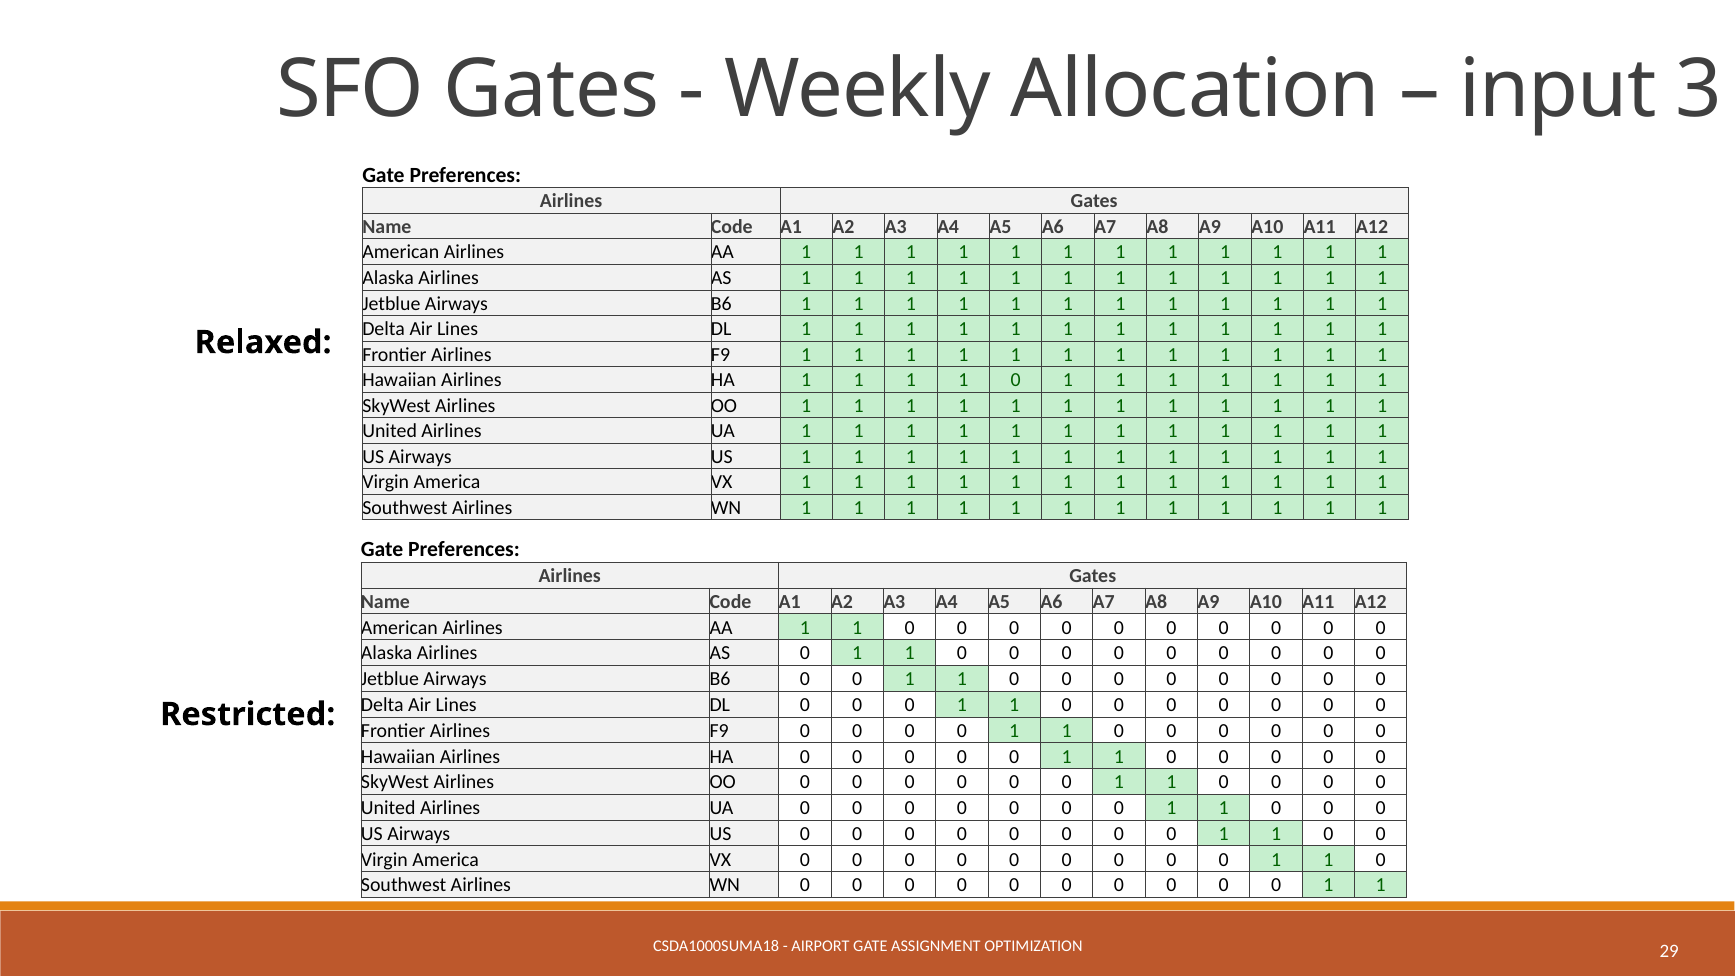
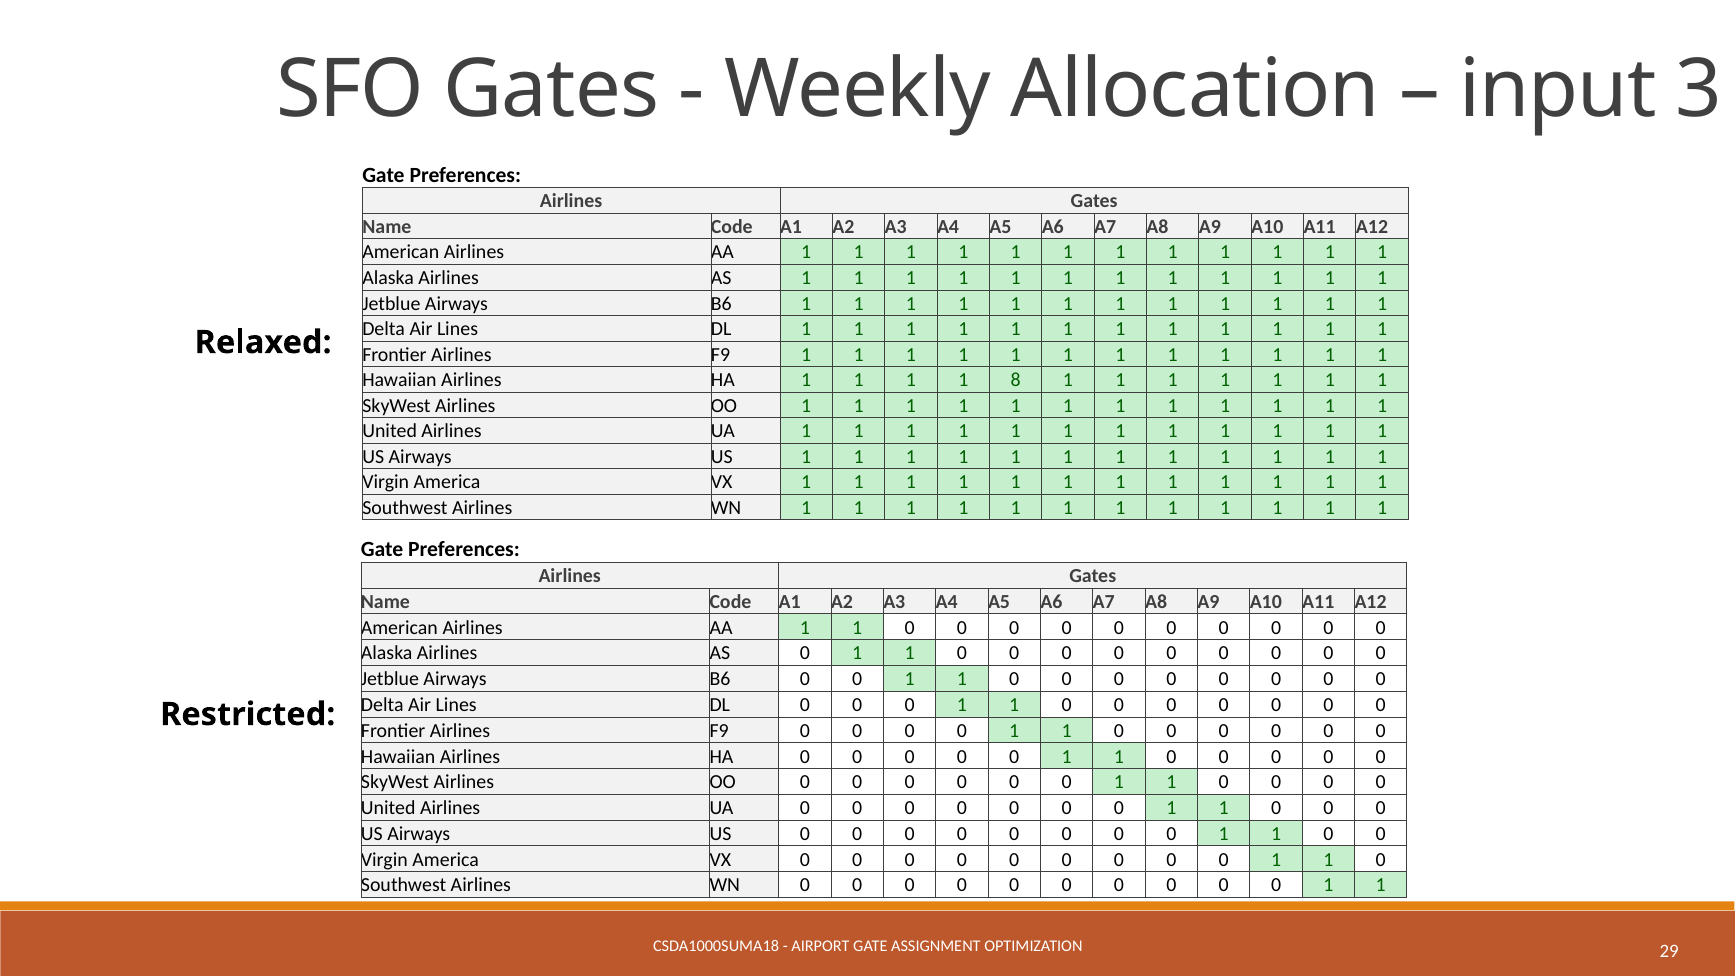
1 1 1 0: 0 -> 8
